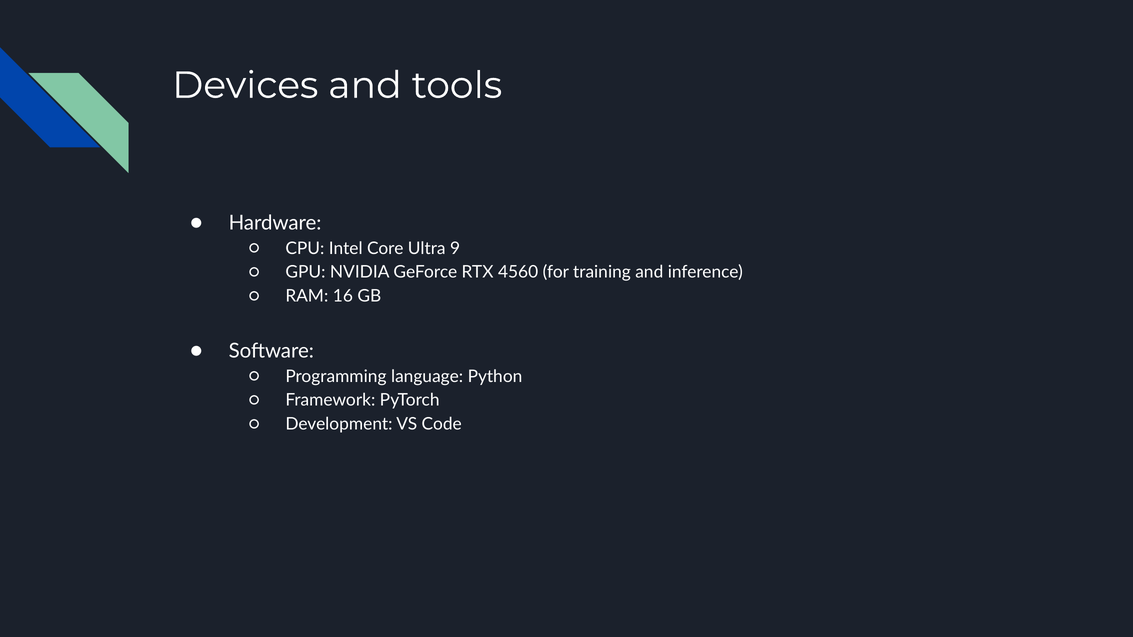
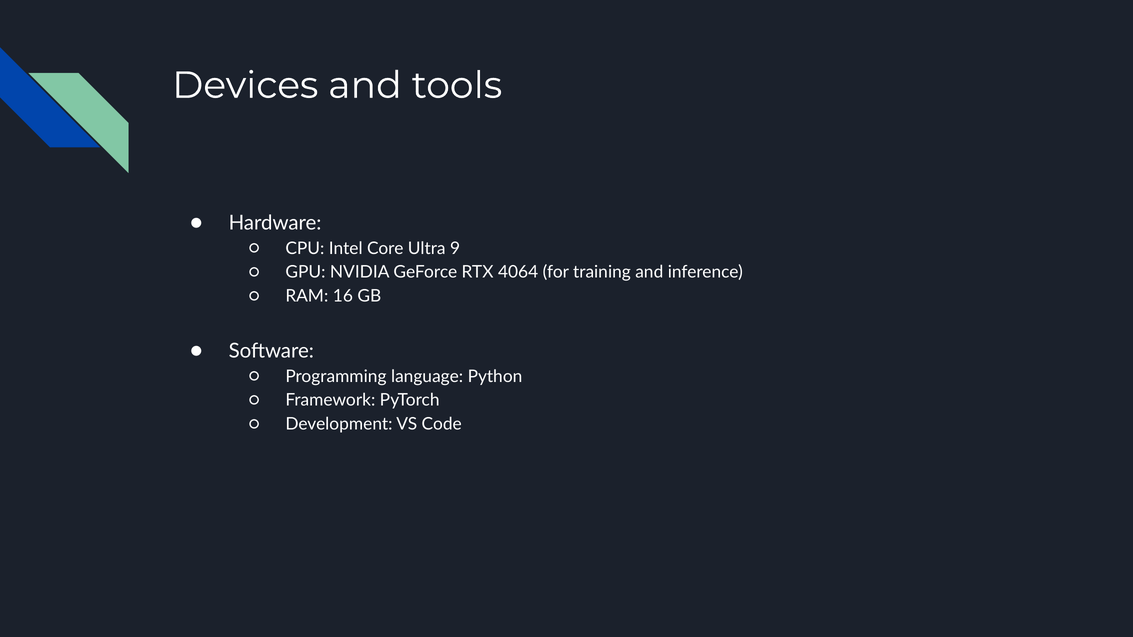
4560: 4560 -> 4064
